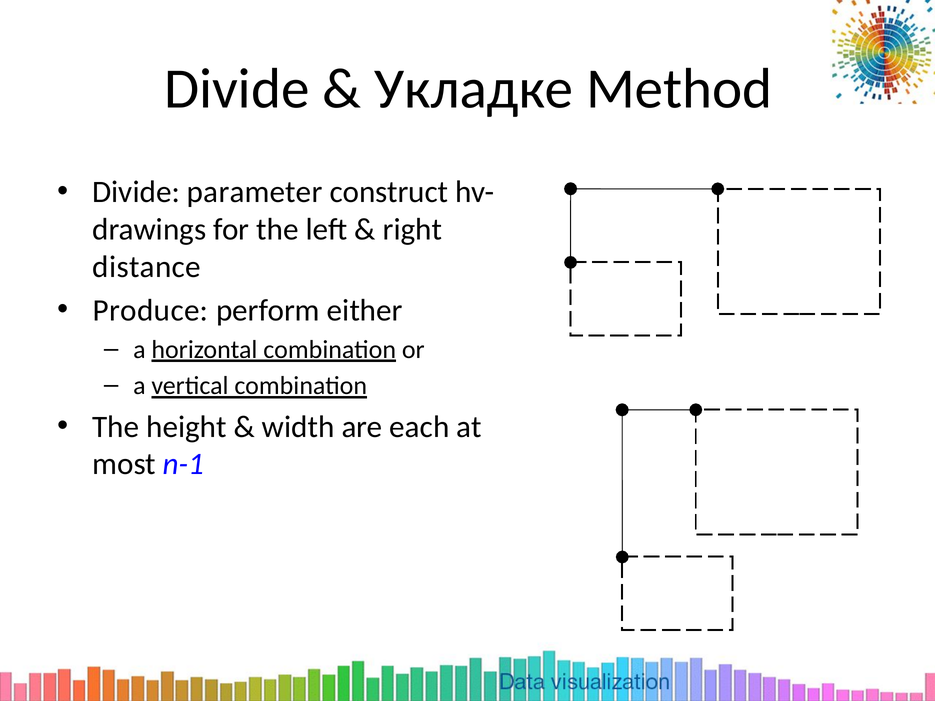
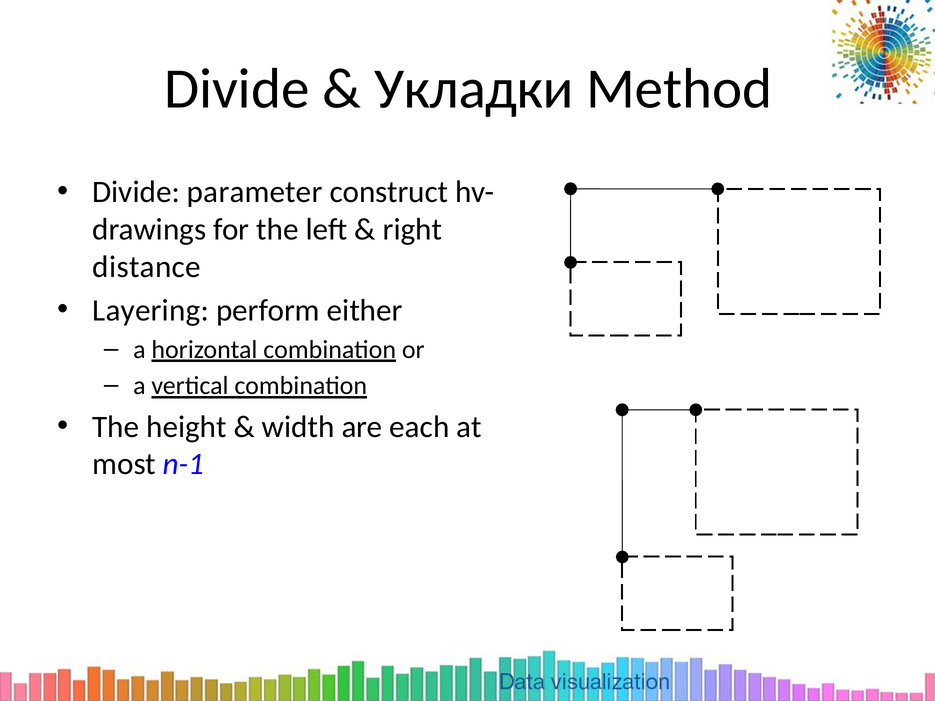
Укладке: Укладке -> Укладки
Produce: Produce -> Layering
